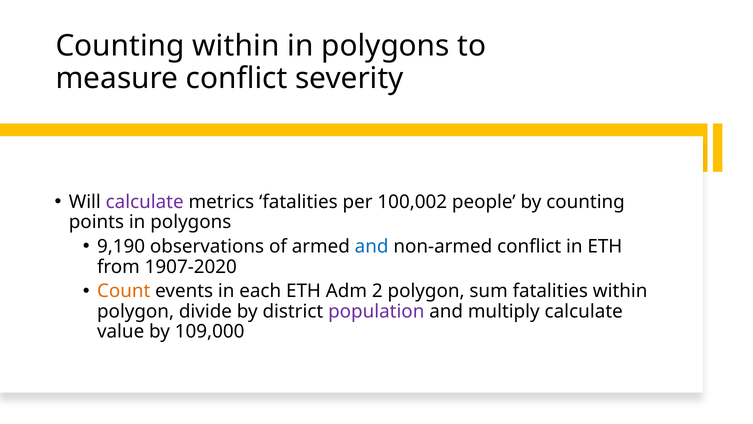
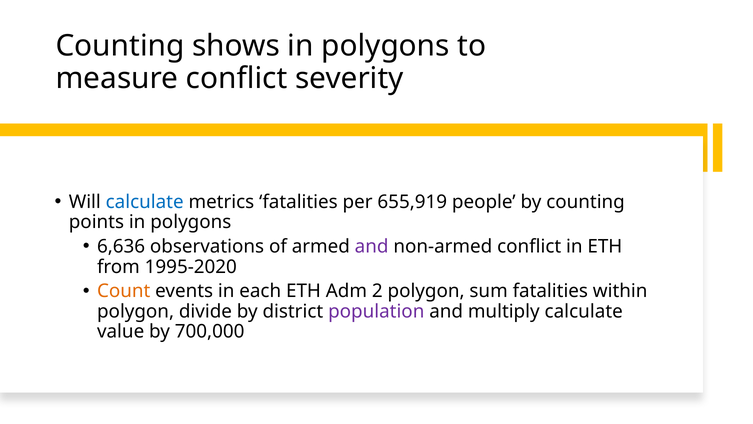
Counting within: within -> shows
calculate at (145, 202) colour: purple -> blue
100,002: 100,002 -> 655,919
9,190: 9,190 -> 6,636
and at (372, 246) colour: blue -> purple
1907-2020: 1907-2020 -> 1995-2020
109,000: 109,000 -> 700,000
